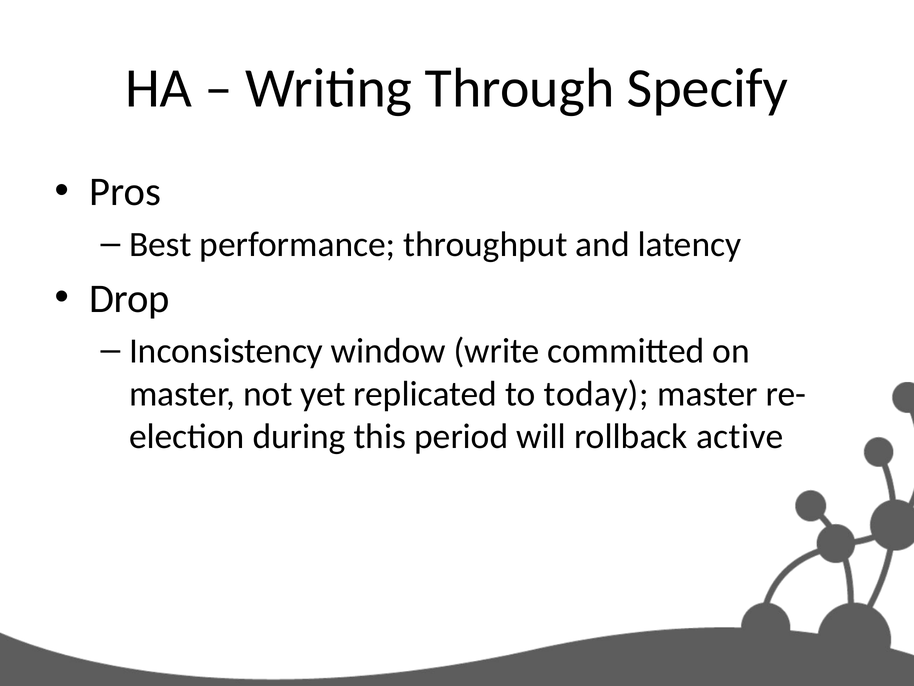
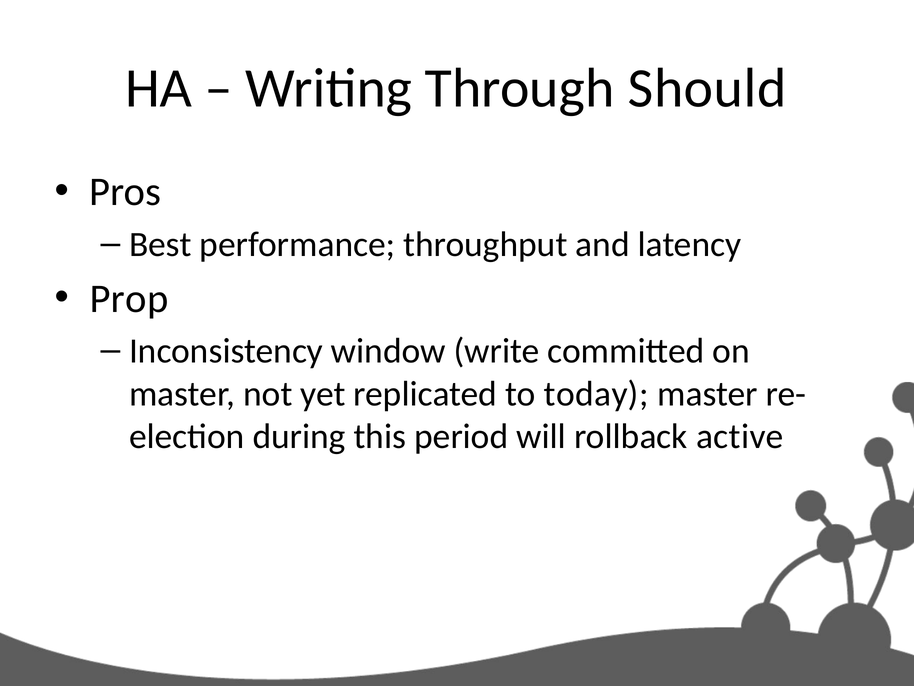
Specify: Specify -> Should
Drop: Drop -> Prop
